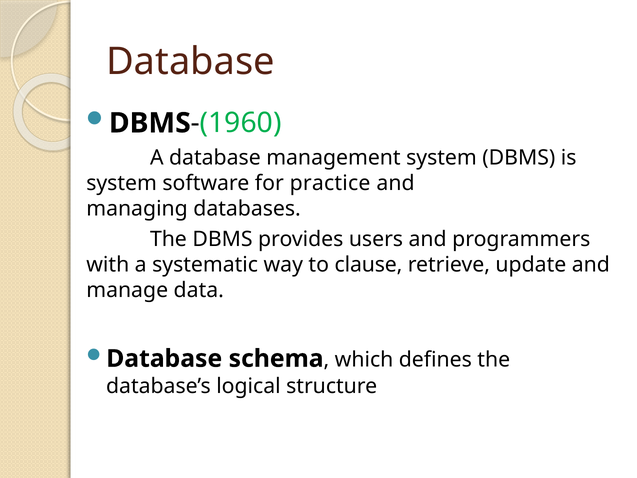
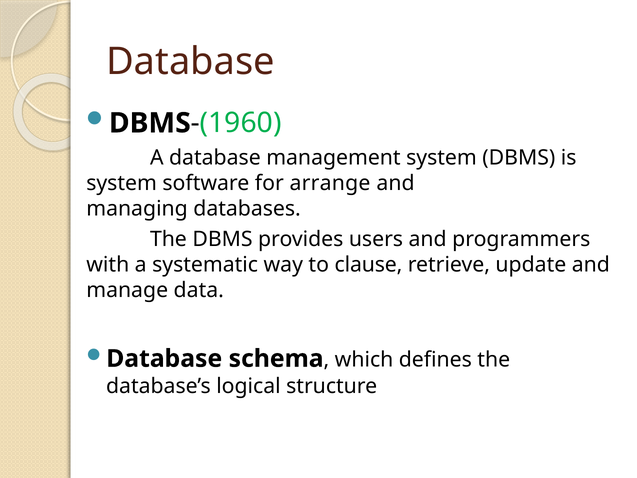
practice: practice -> arrange
